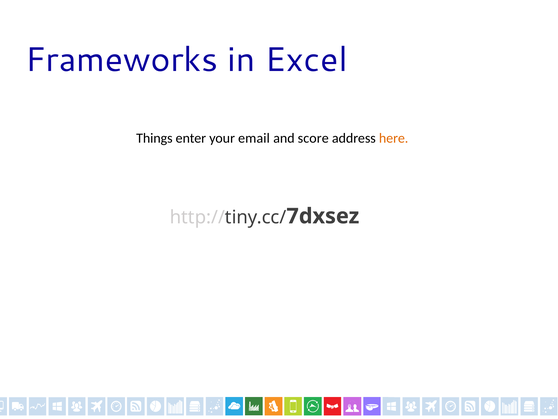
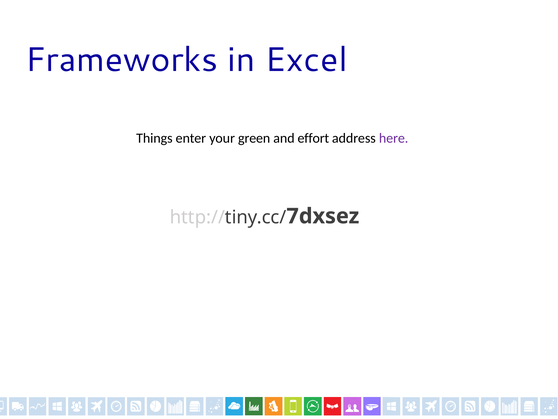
email: email -> green
score: score -> effort
here colour: orange -> purple
